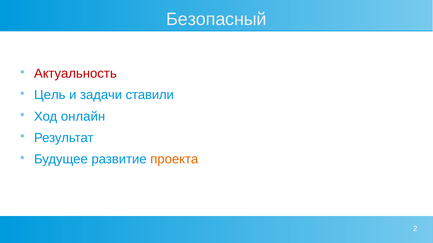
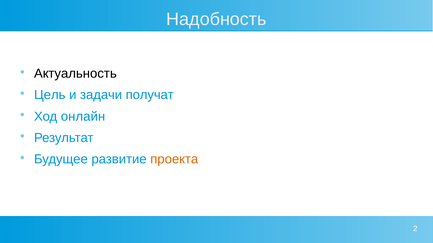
Безопасный: Безопасный -> Надобность
Актуальность colour: red -> black
ставили: ставили -> получат
